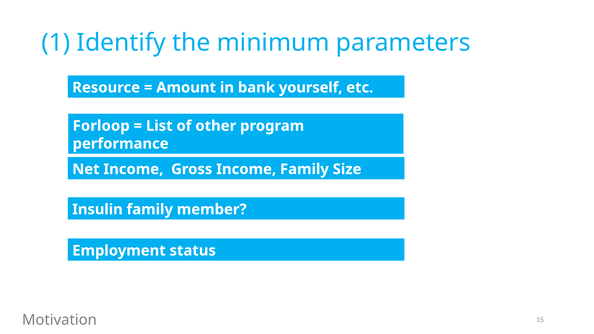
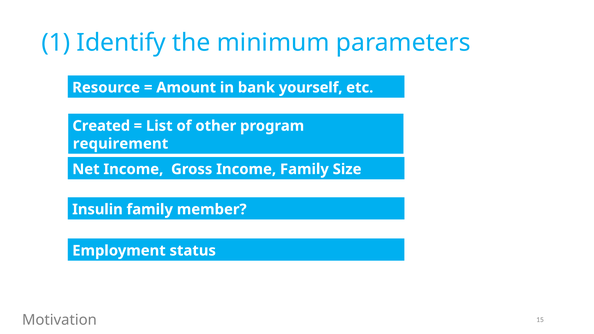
Forloop: Forloop -> Created
performance: performance -> requirement
